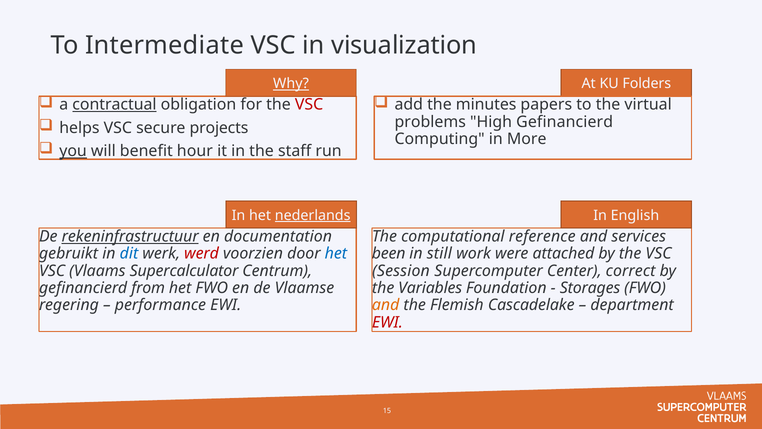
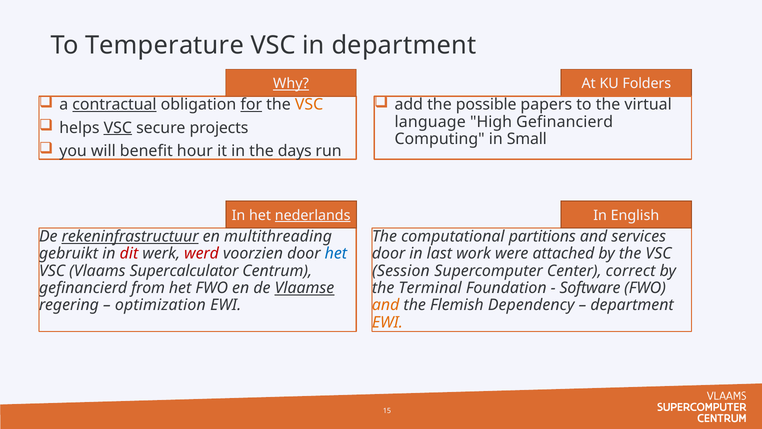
Intermediate: Intermediate -> Temperature
in visualization: visualization -> department
minutes: minutes -> possible
for underline: none -> present
VSC at (309, 105) colour: red -> orange
problems: problems -> language
VSC at (118, 128) underline: none -> present
More: More -> Small
you underline: present -> none
staff: staff -> days
documentation: documentation -> multithreading
reference: reference -> partitions
dit colour: blue -> red
been at (389, 253): been -> door
still: still -> last
Vlaamse underline: none -> present
Variables: Variables -> Terminal
Storages: Storages -> Software
performance: performance -> optimization
Cascadelake: Cascadelake -> Dependency
EWI at (387, 322) colour: red -> orange
